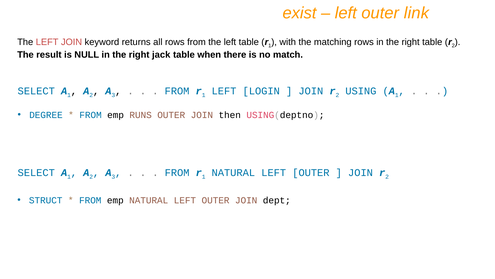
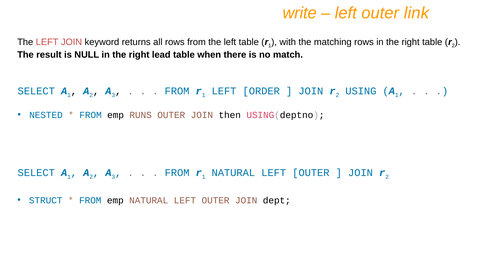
exist: exist -> write
jack: jack -> lead
LOGIN: LOGIN -> ORDER
DEGREE: DEGREE -> NESTED
